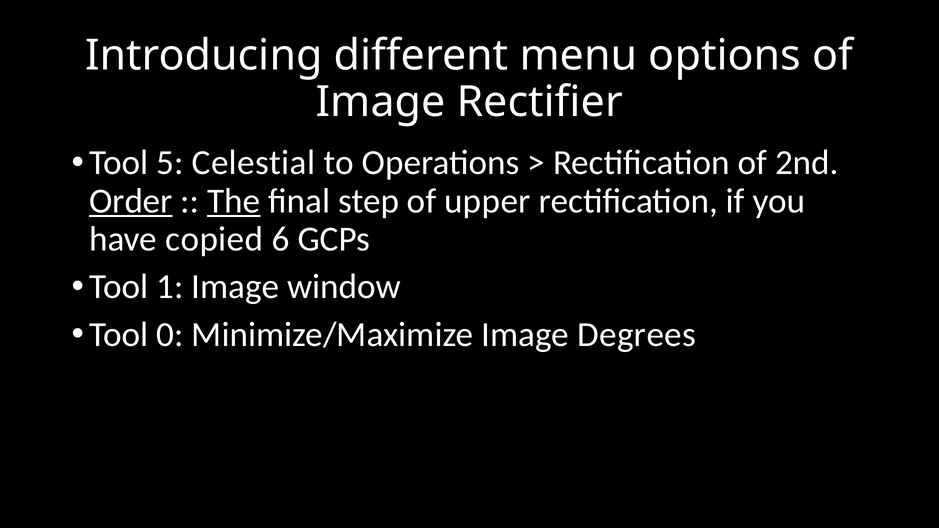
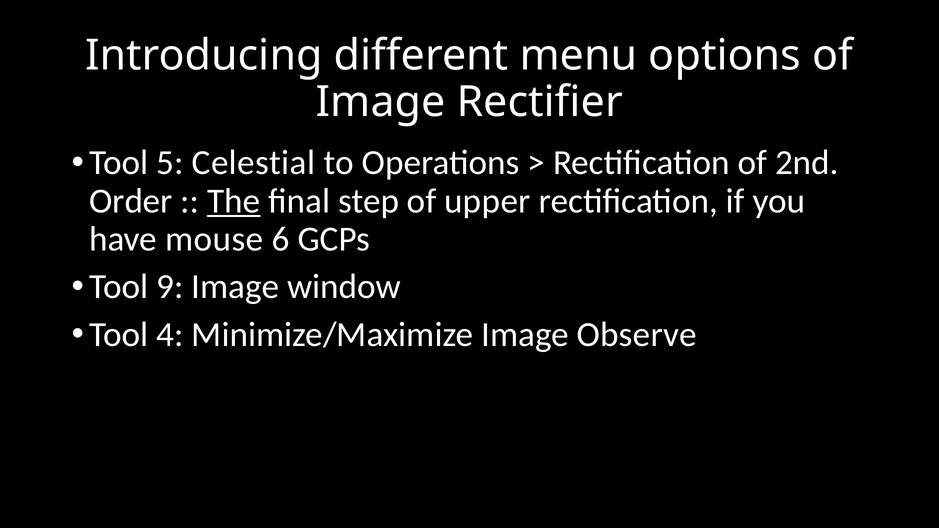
Order underline: present -> none
copied: copied -> mouse
1: 1 -> 9
0: 0 -> 4
Degrees: Degrees -> Observe
